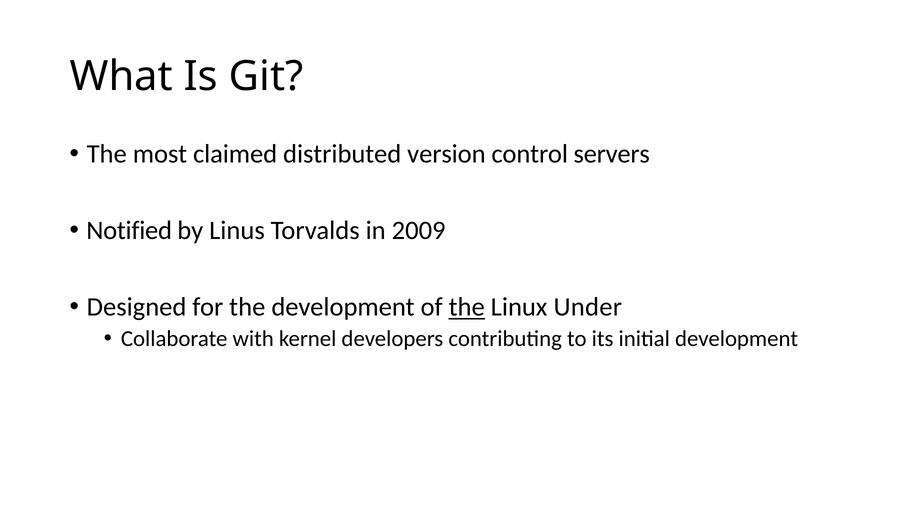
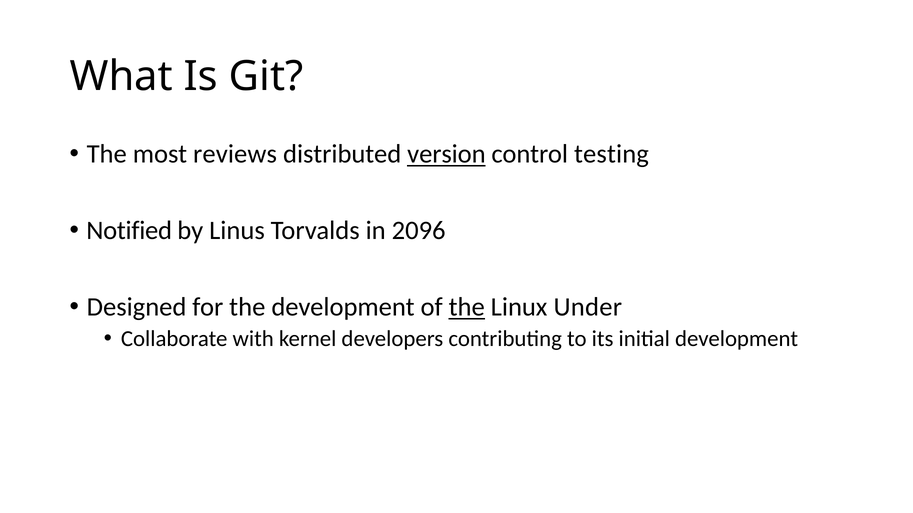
claimed: claimed -> reviews
version underline: none -> present
servers: servers -> testing
2009: 2009 -> 2096
